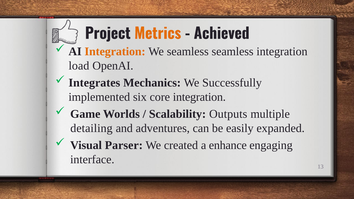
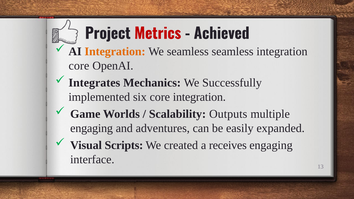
Metrics colour: orange -> red
load at (79, 66): load -> core
detailing at (91, 128): detailing -> engaging
Parser: Parser -> Scripts
enhance: enhance -> receives
